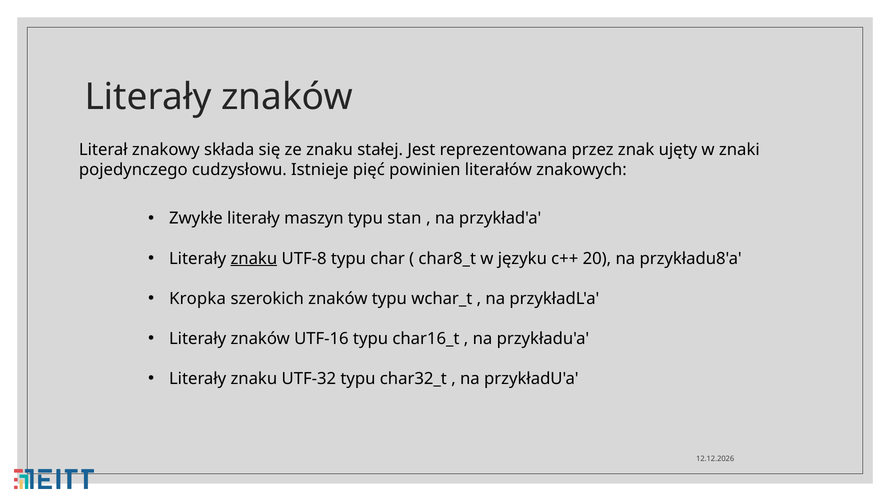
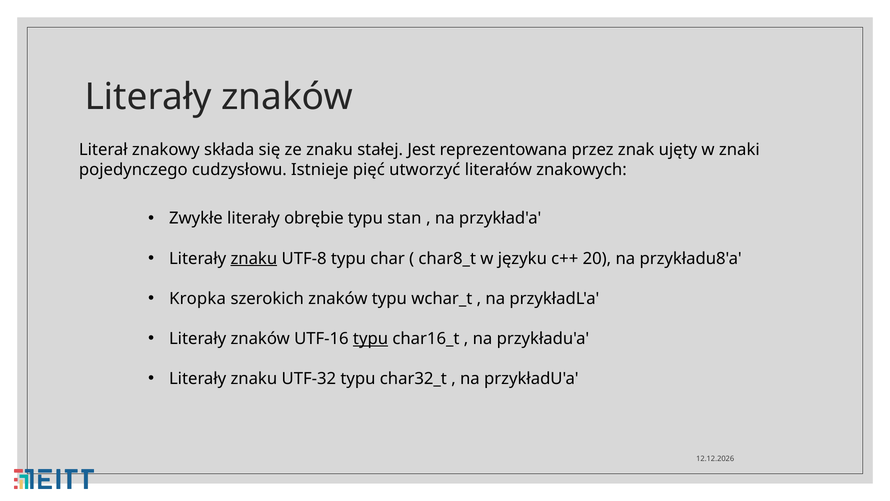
powinien: powinien -> utworzyć
maszyn: maszyn -> obrębie
typu at (371, 338) underline: none -> present
